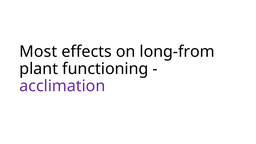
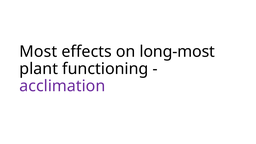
long-from: long-from -> long-most
